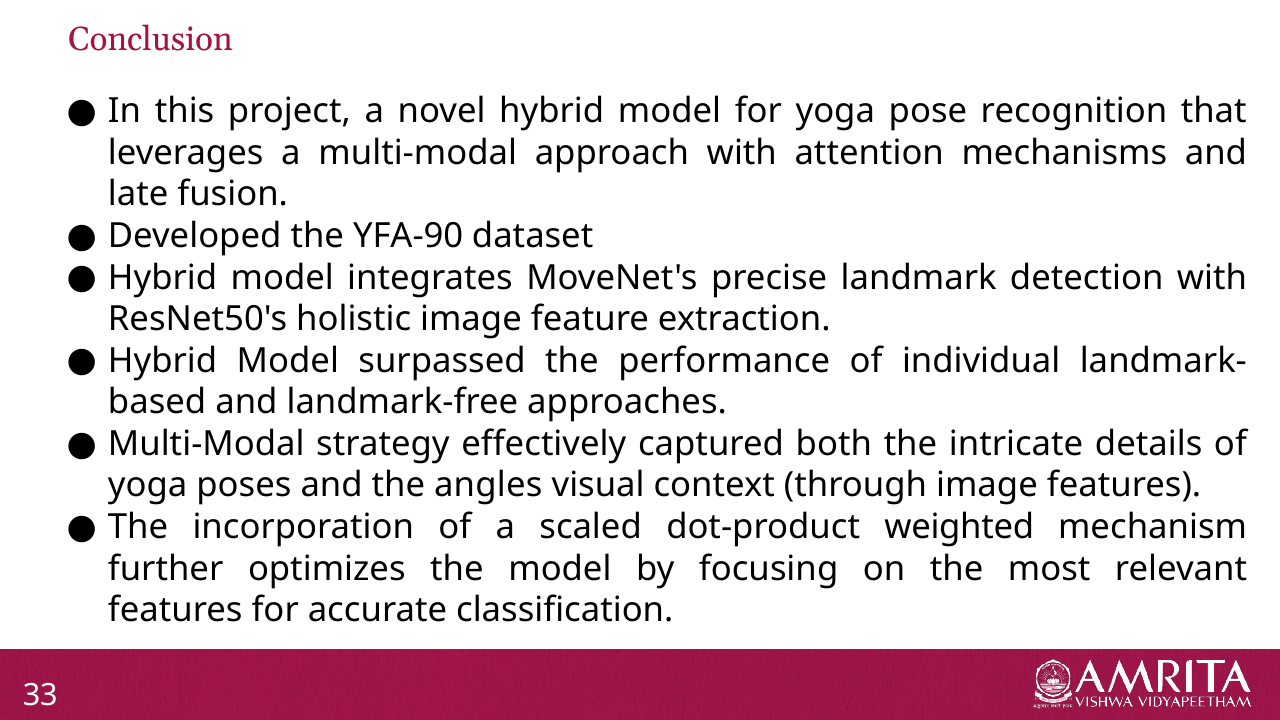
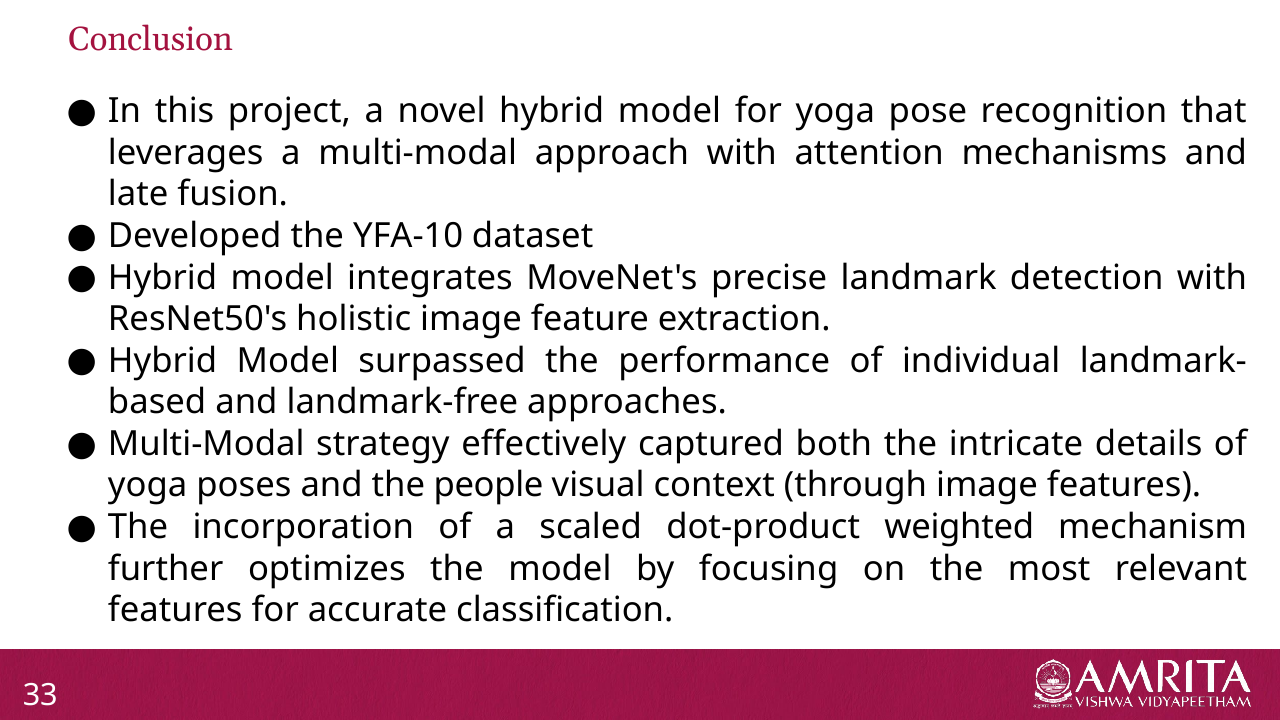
YFA-90: YFA-90 -> YFA-10
angles: angles -> people
